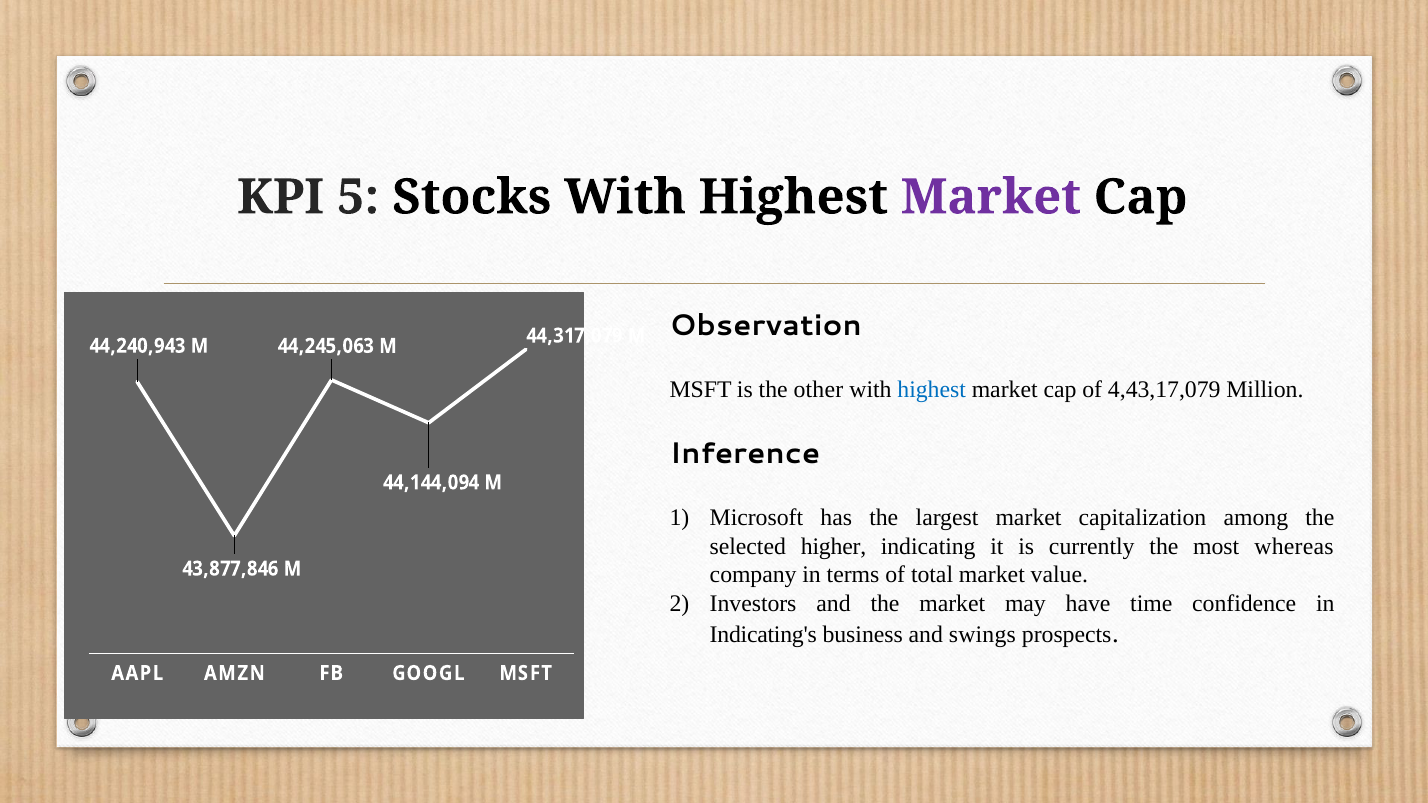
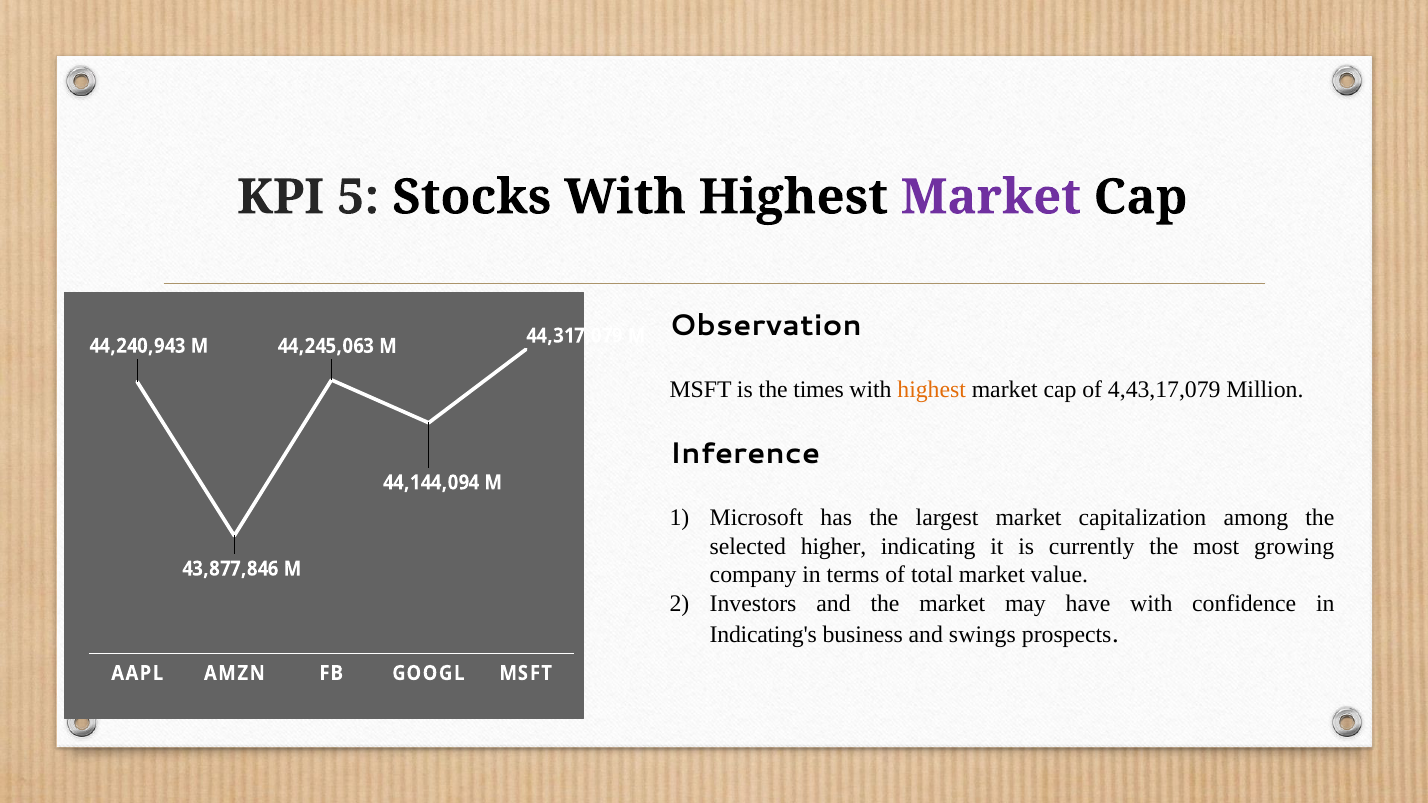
other: other -> times
highest at (932, 389) colour: blue -> orange
whereas: whereas -> growing
have time: time -> with
